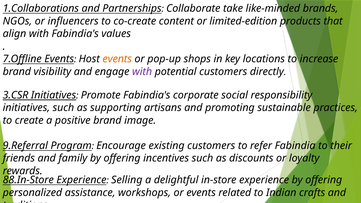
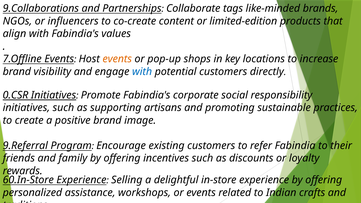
1.Collaborations: 1.Collaborations -> 9.Collaborations
take: take -> tags
with at (142, 72) colour: purple -> blue
3.CSR: 3.CSR -> 0.CSR
88.In-Store: 88.In-Store -> 60.In-Store
